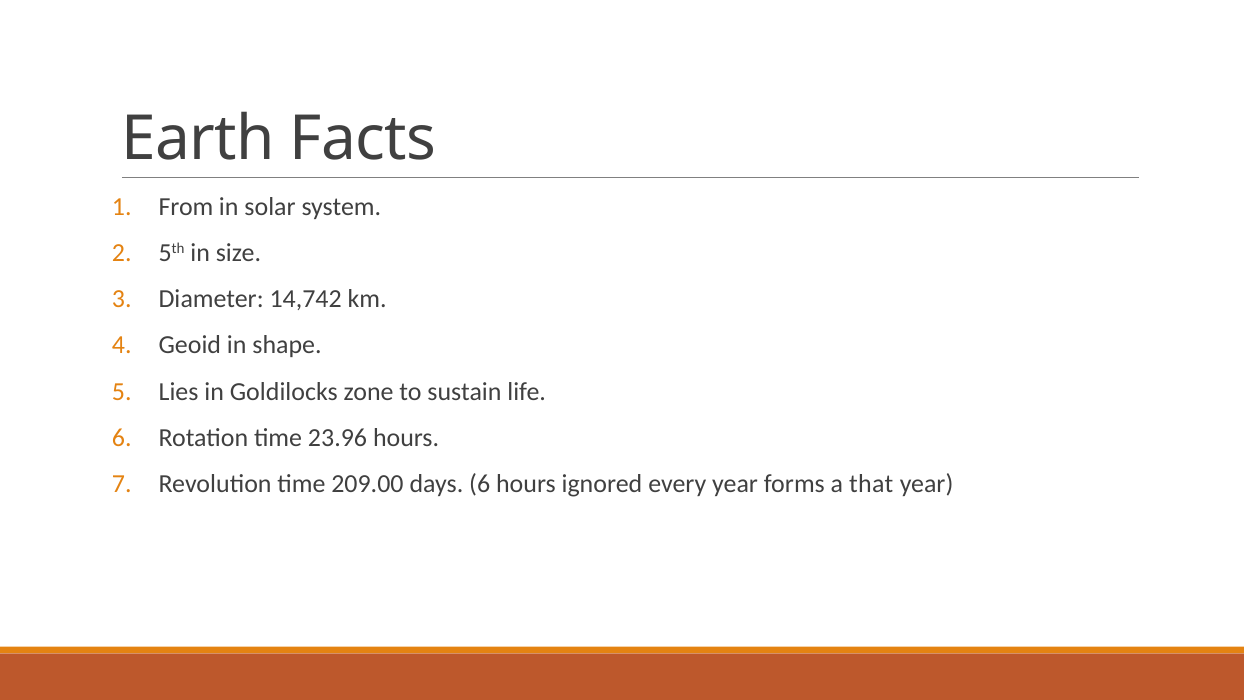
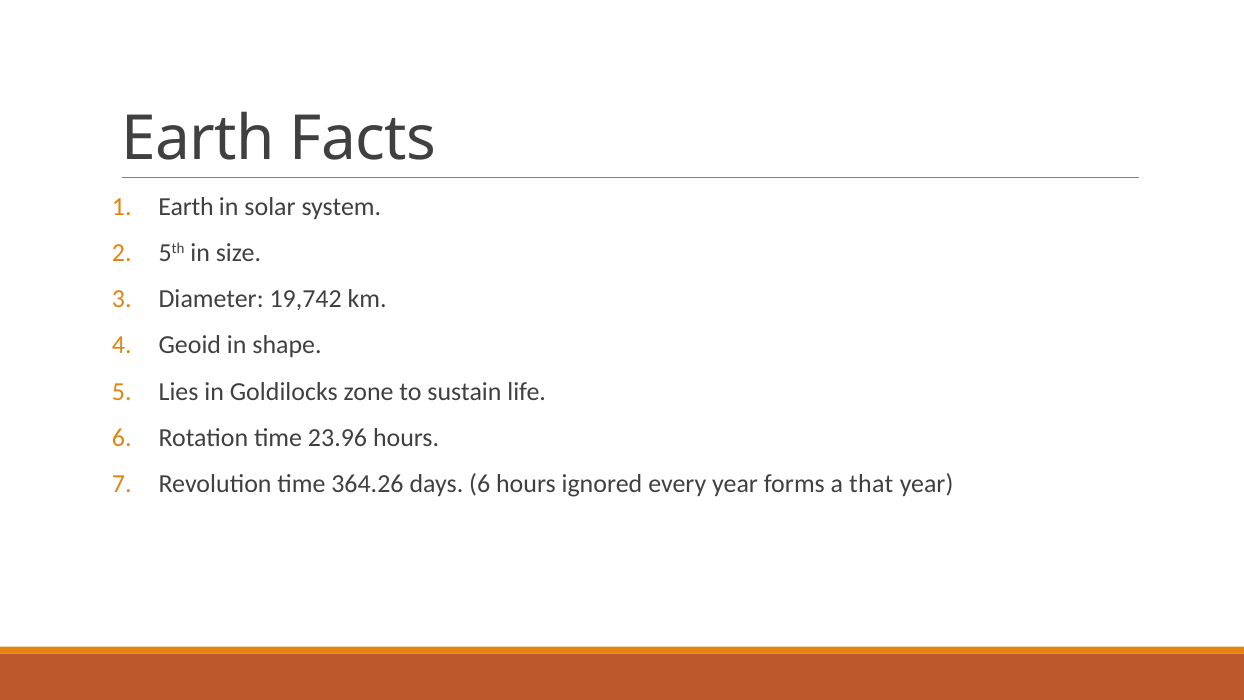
From at (186, 207): From -> Earth
14,742: 14,742 -> 19,742
209.00: 209.00 -> 364.26
